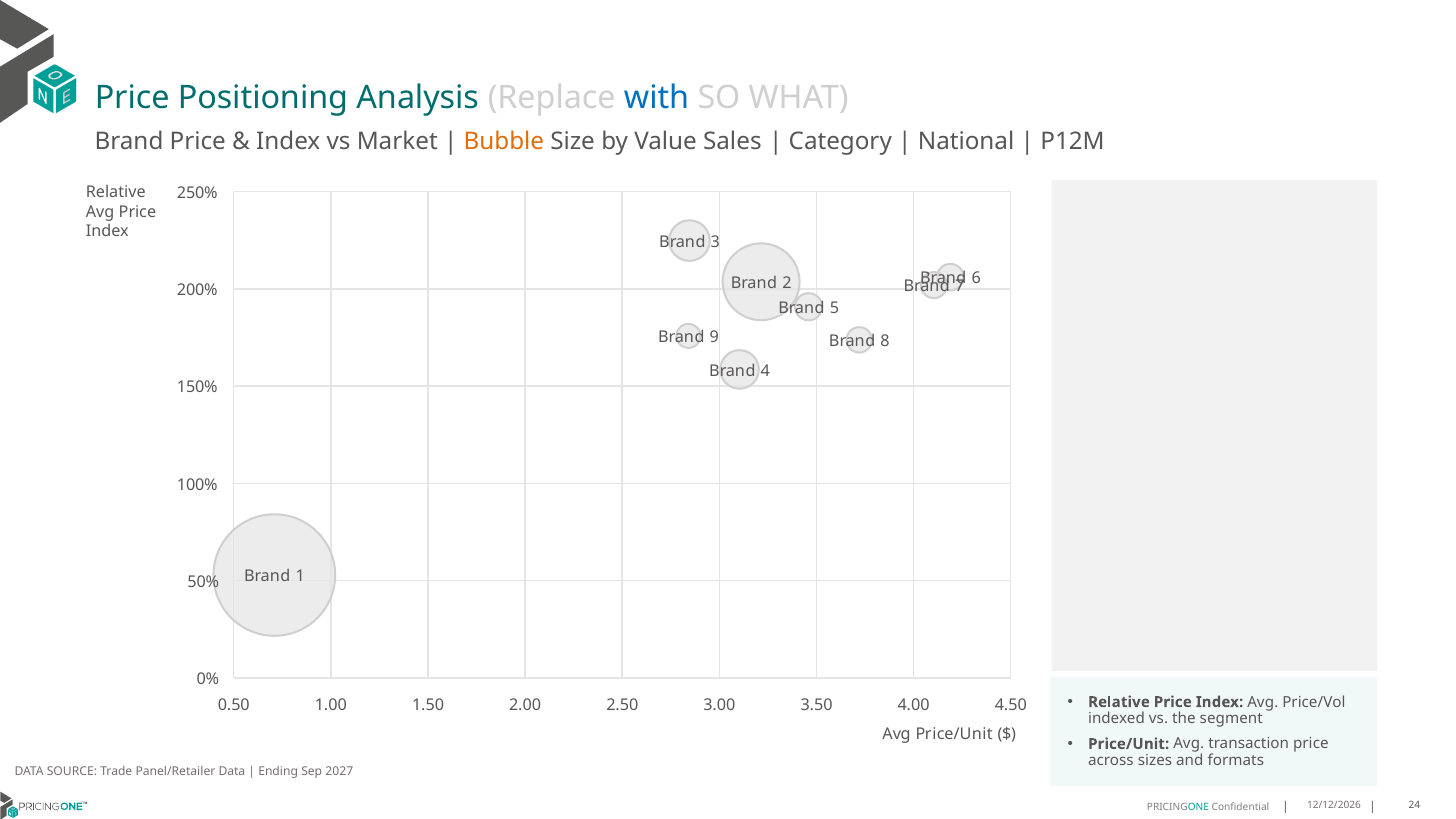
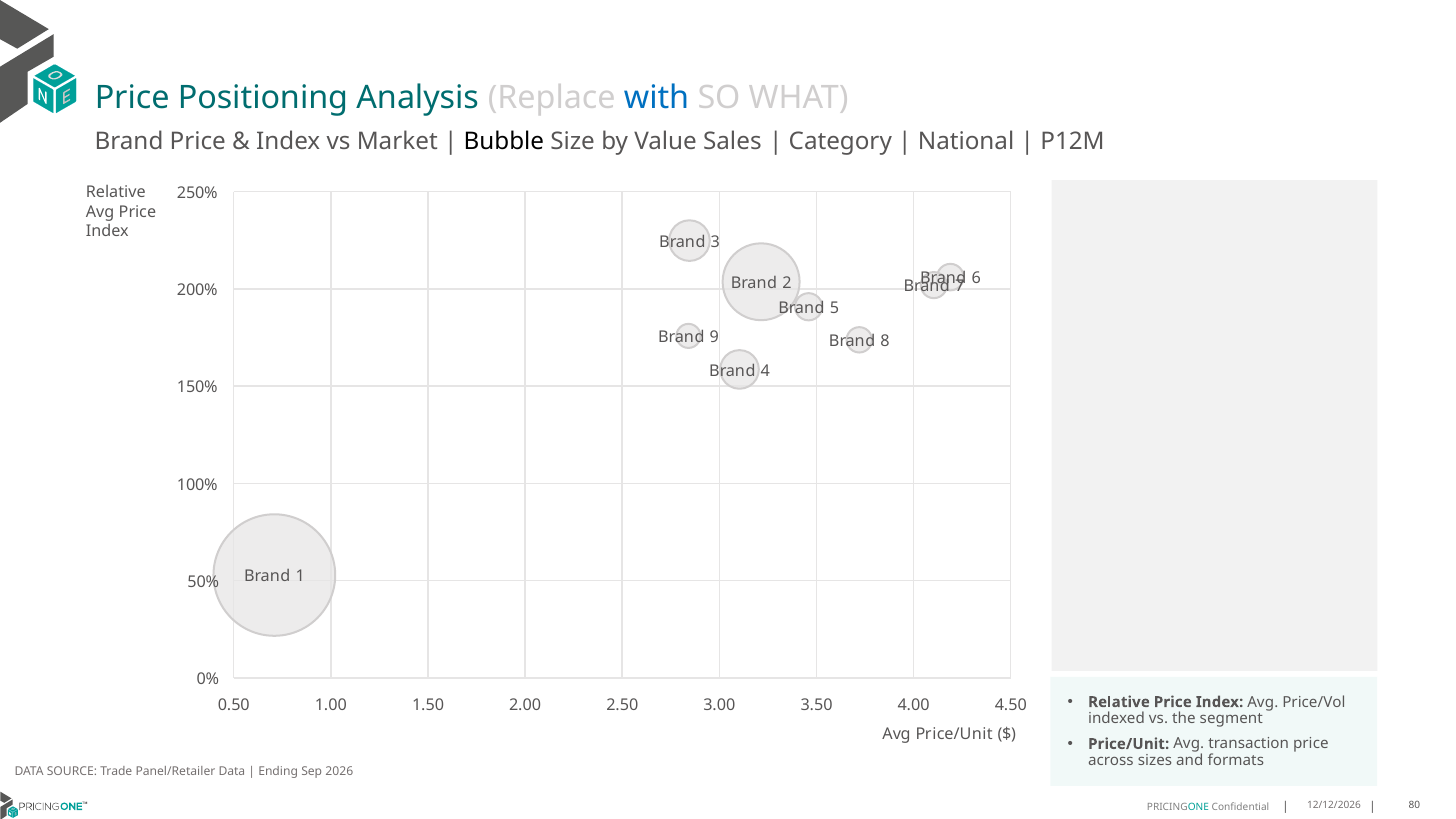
Bubble colour: orange -> black
2027: 2027 -> 2026
24: 24 -> 80
